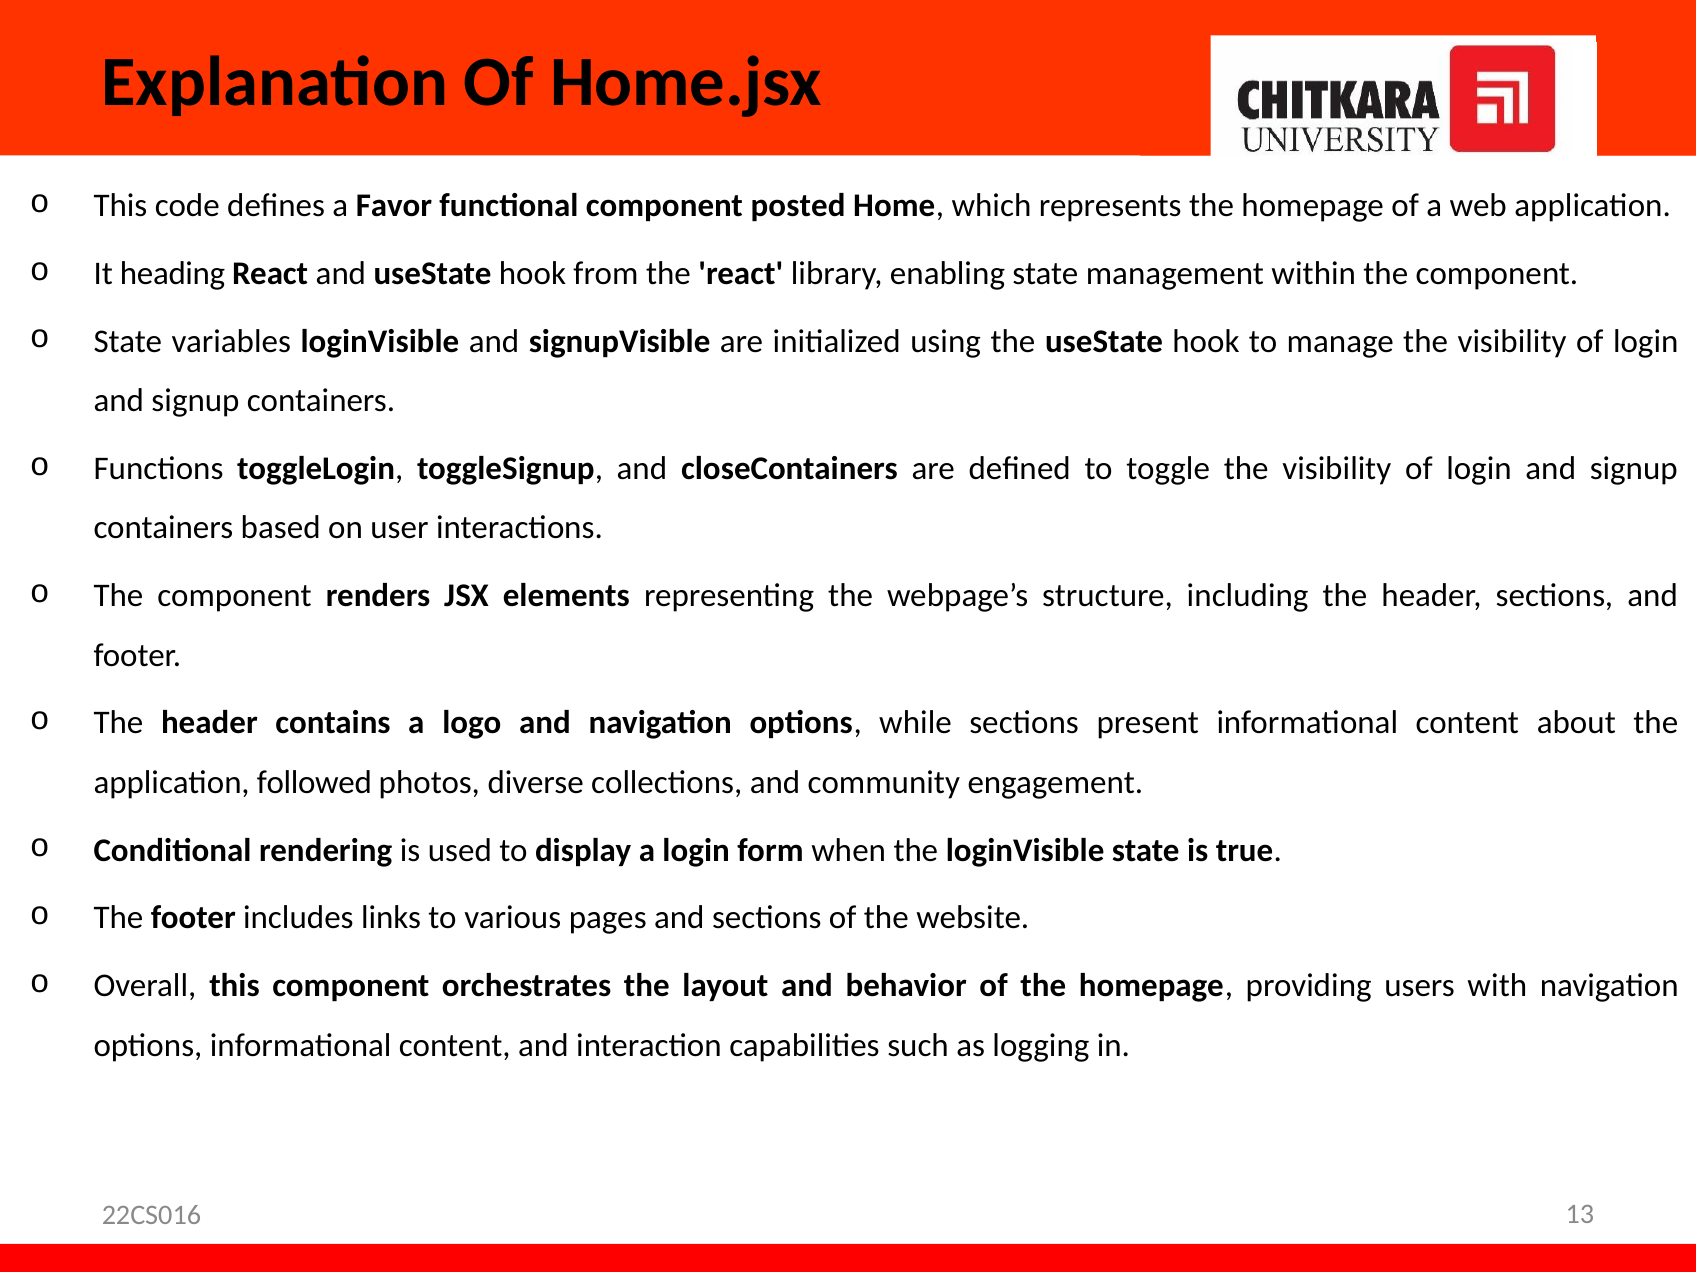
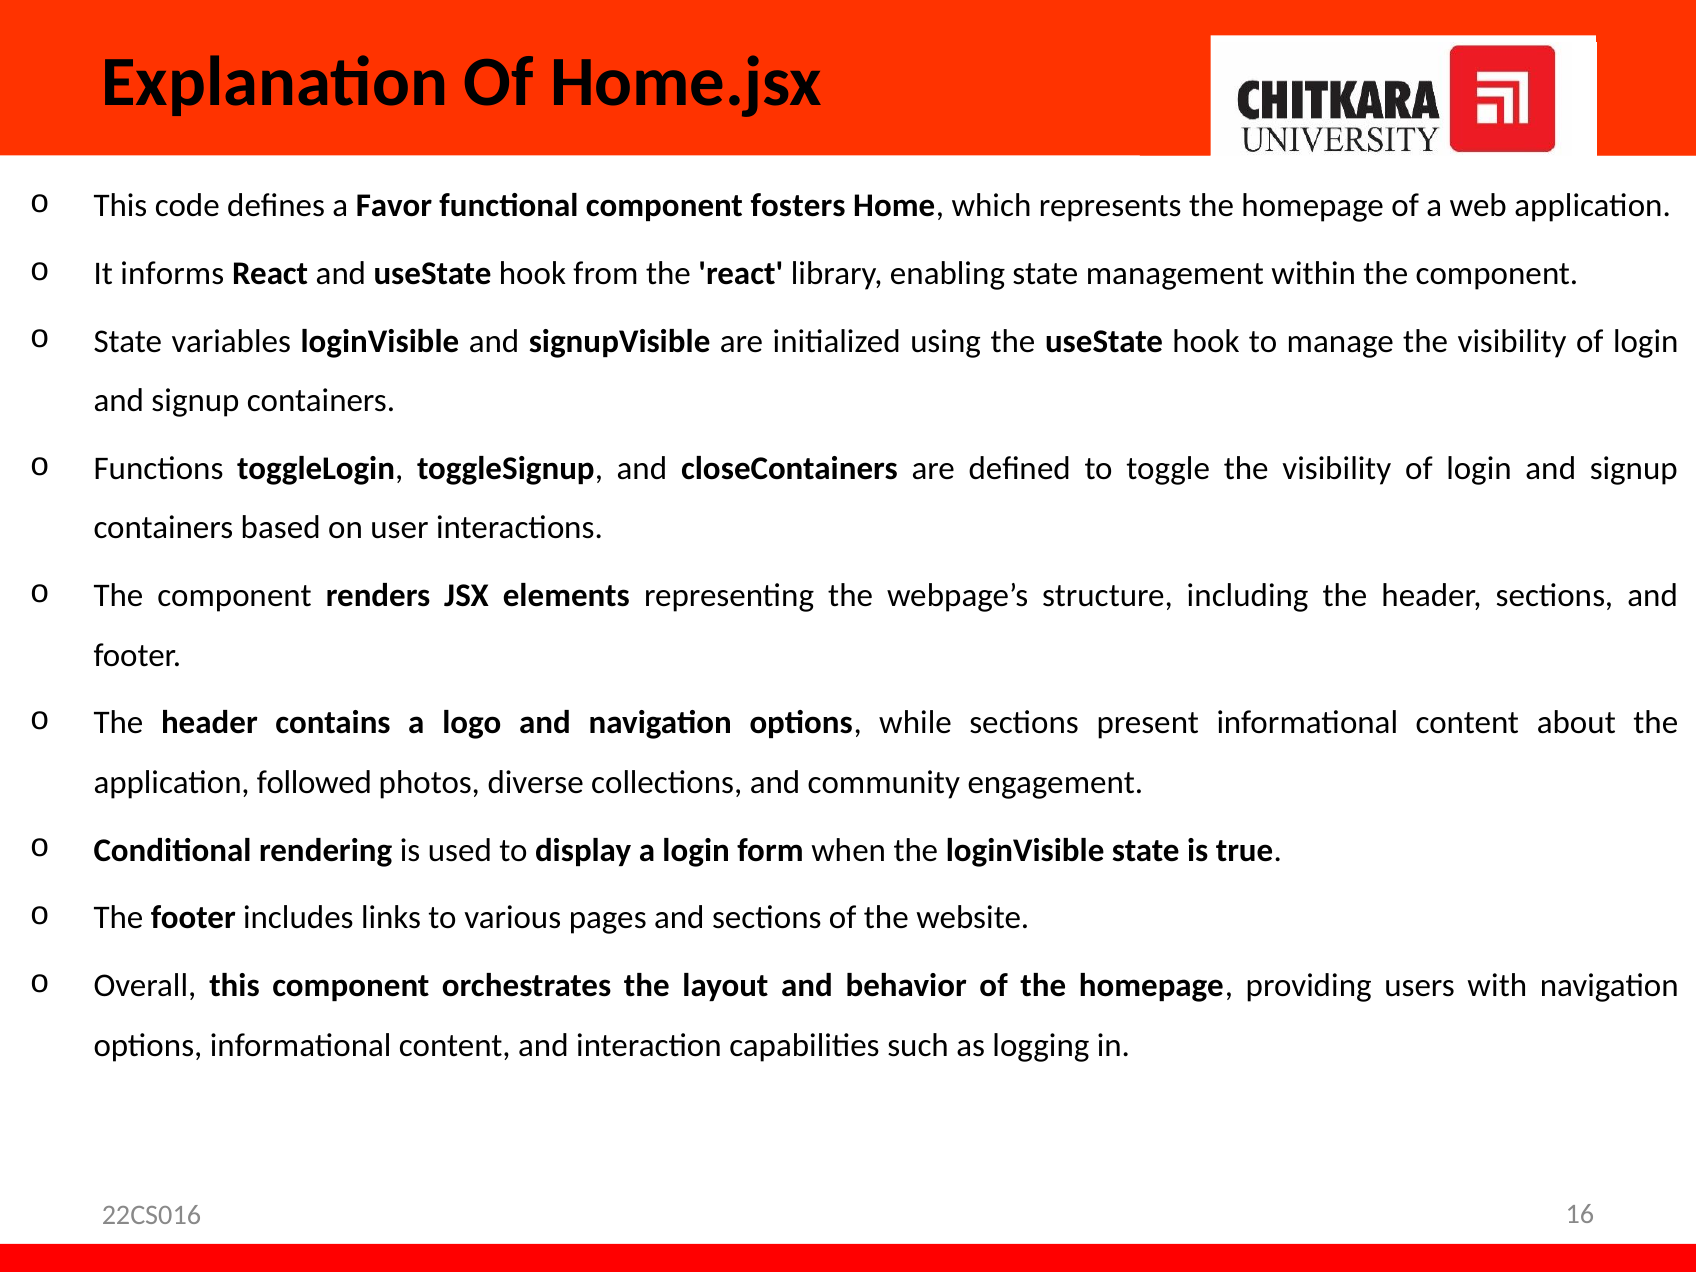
posted: posted -> fosters
heading: heading -> informs
13: 13 -> 16
